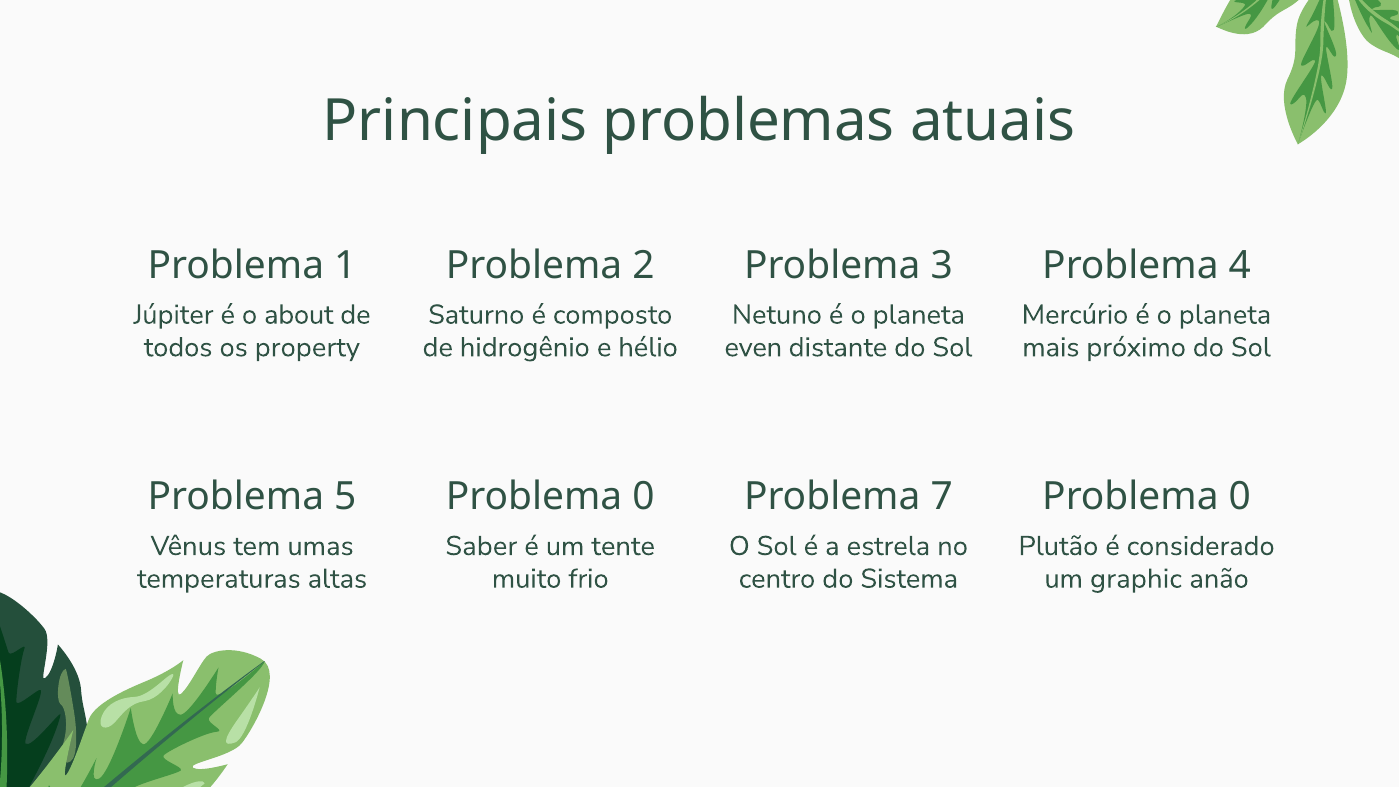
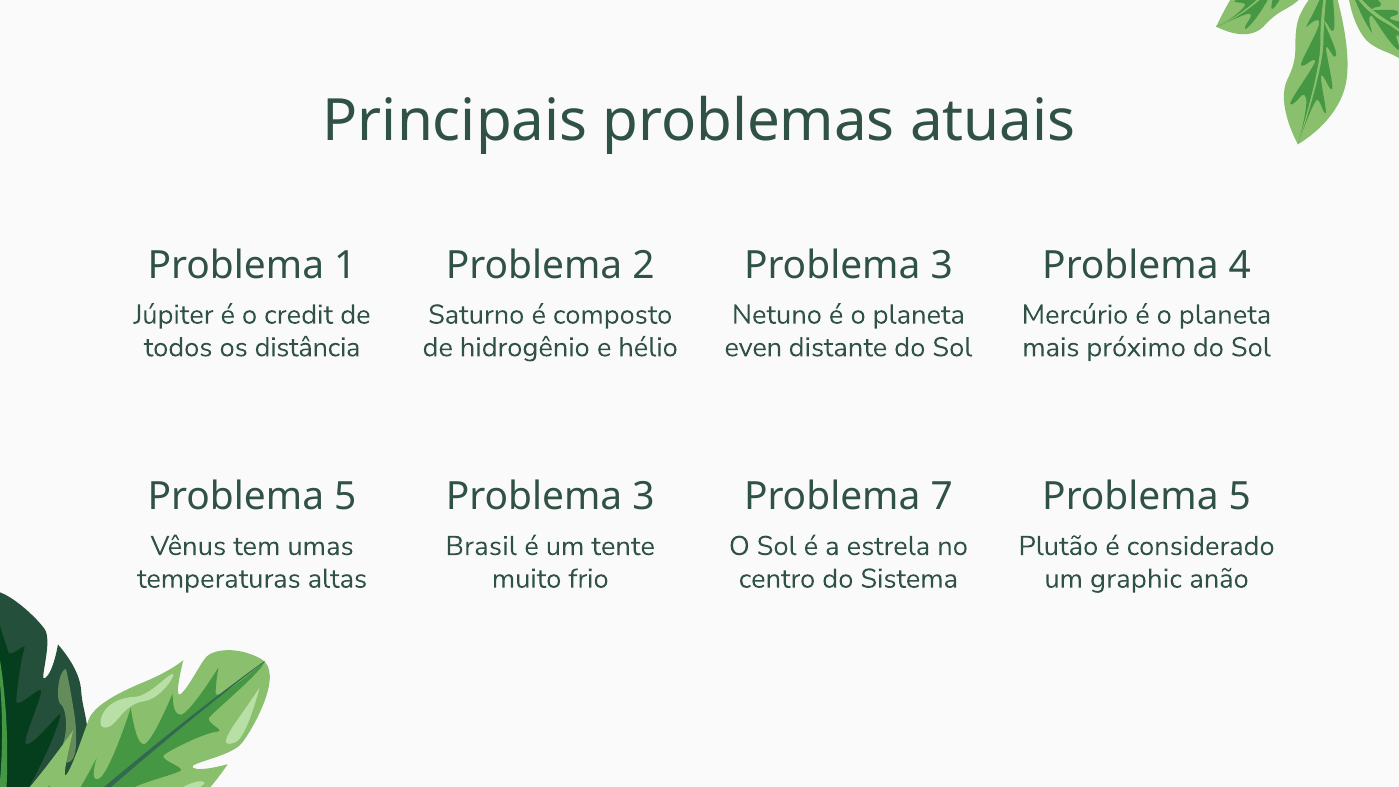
about: about -> credit
property: property -> distância
0 at (643, 497): 0 -> 3
0 at (1240, 497): 0 -> 5
Saber: Saber -> Brasil
